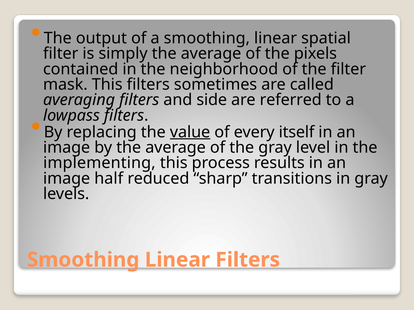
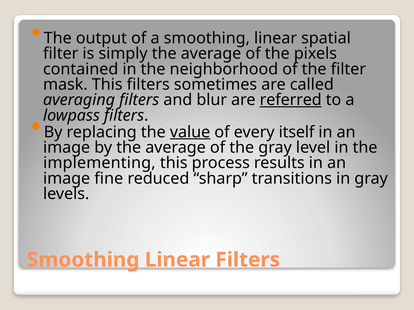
side: side -> blur
referred underline: none -> present
half: half -> fine
